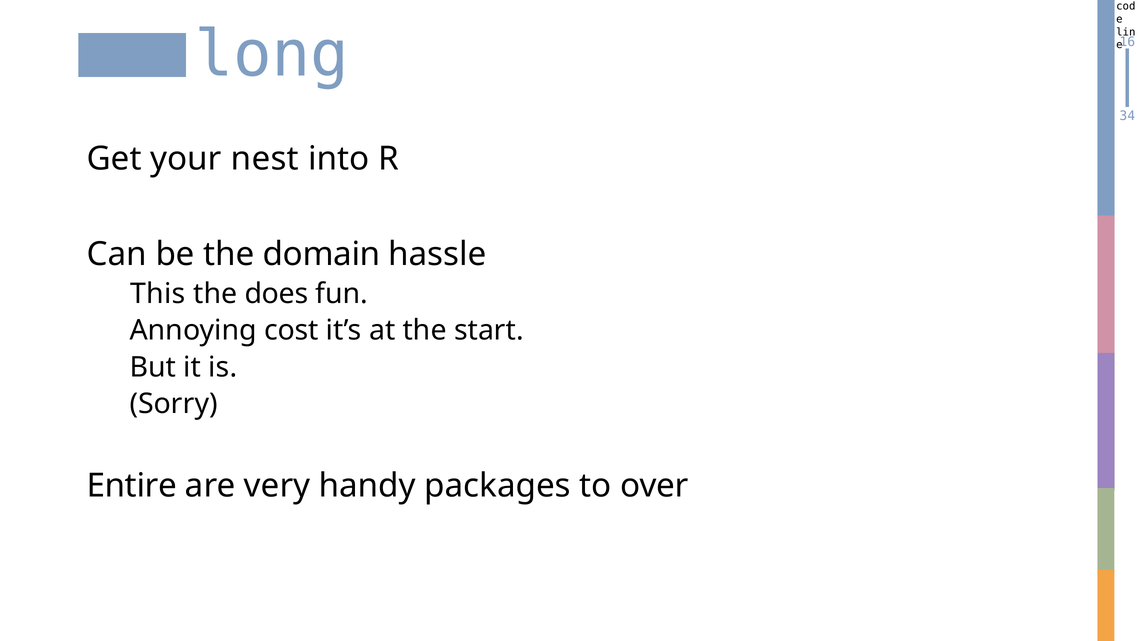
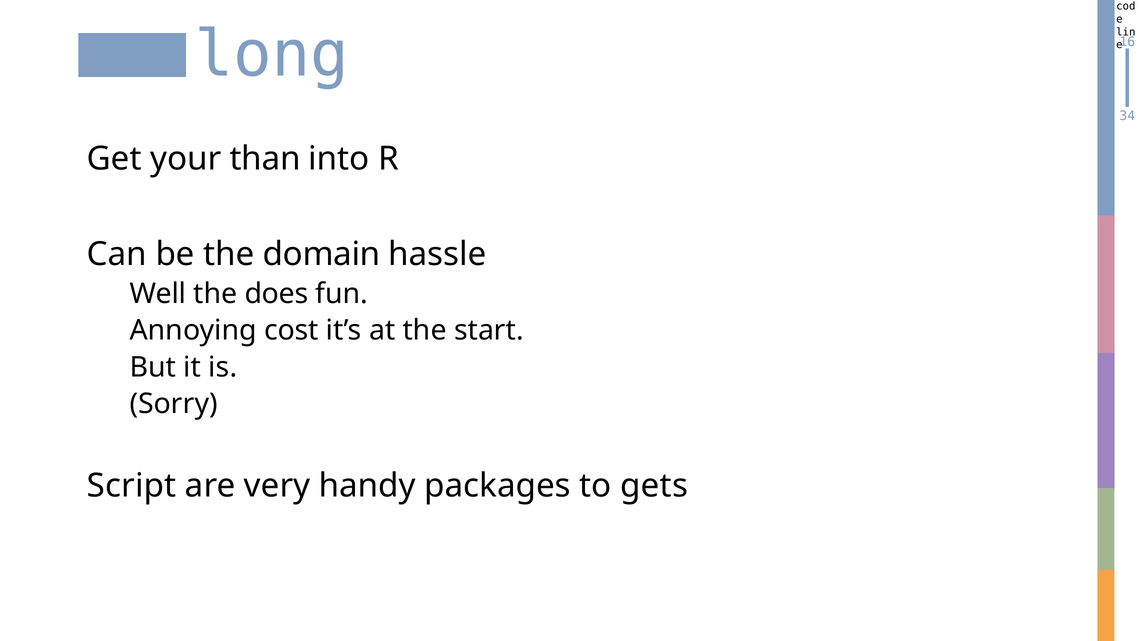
nest: nest -> than
This: This -> Well
Entire: Entire -> Script
over: over -> gets
